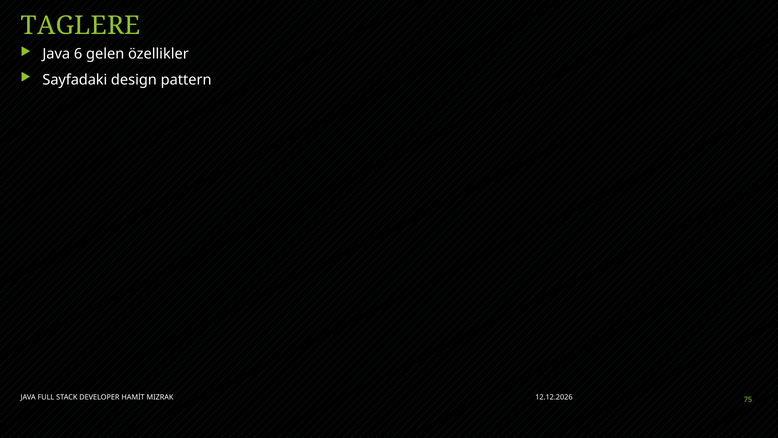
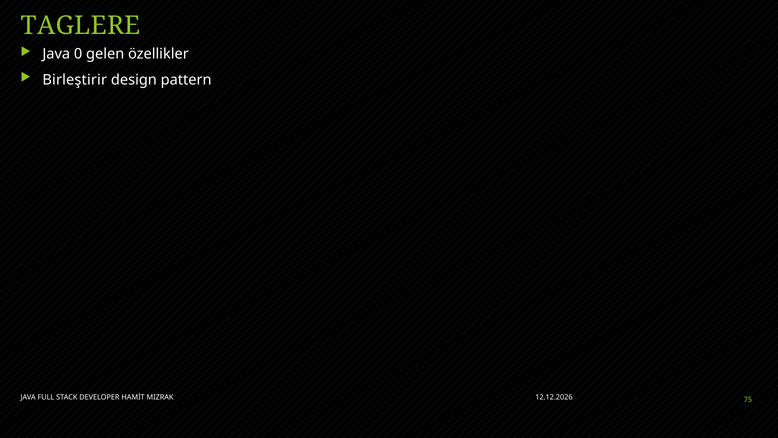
6: 6 -> 0
Sayfadaki: Sayfadaki -> Birleştirir
